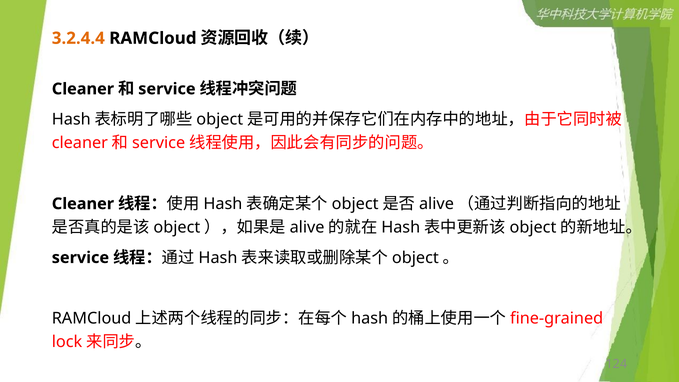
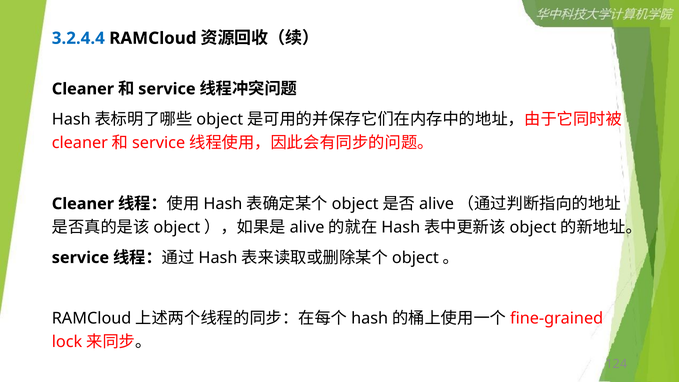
3.2.4.4 colour: orange -> blue
